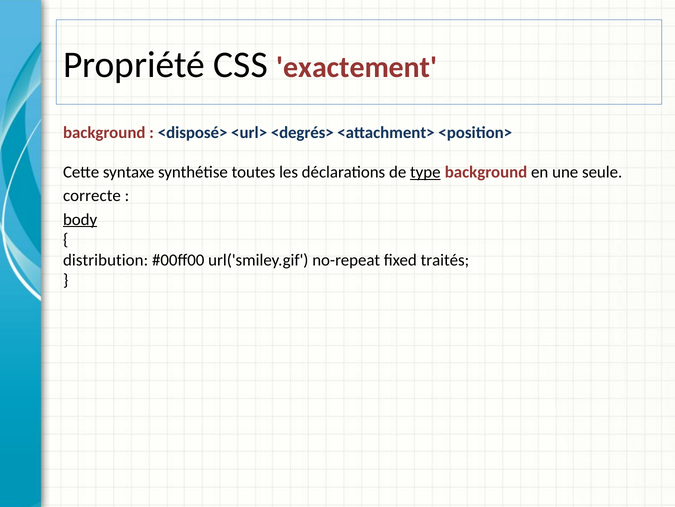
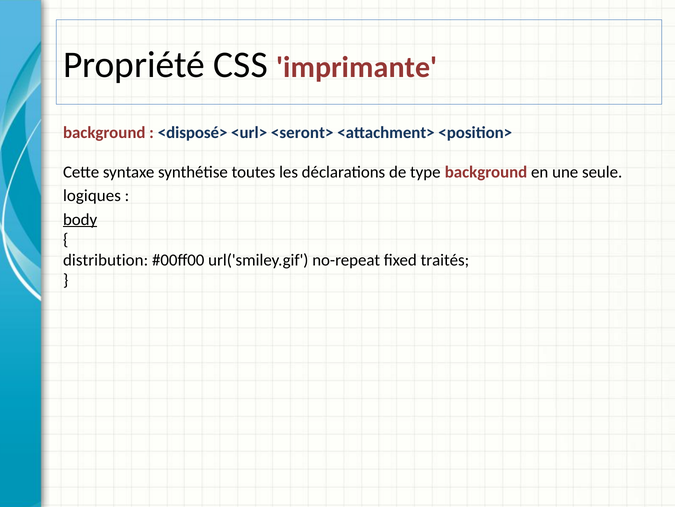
exactement: exactement -> imprimante
<degrés>: <degrés> -> <seront>
type underline: present -> none
correcte: correcte -> logiques
